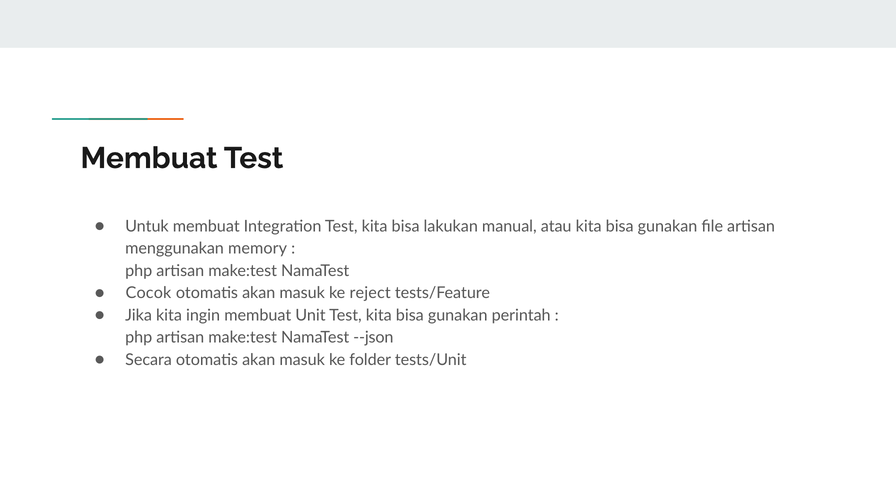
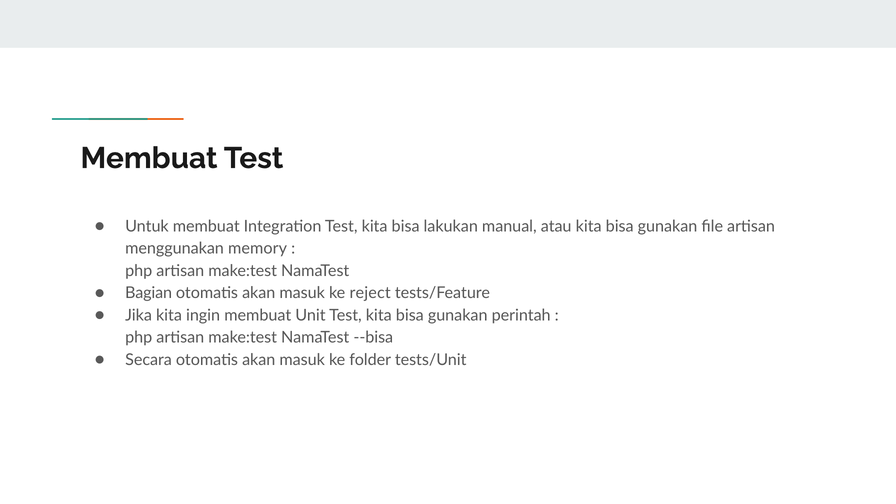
Cocok: Cocok -> Bagian
--json: --json -> --bisa
